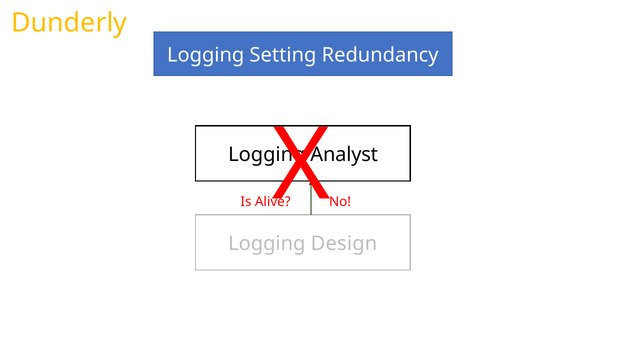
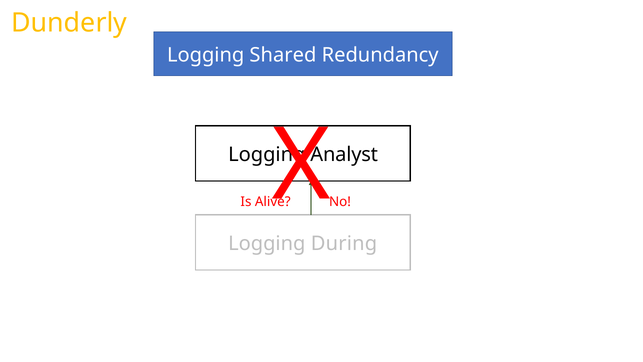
Setting: Setting -> Shared
Design: Design -> During
